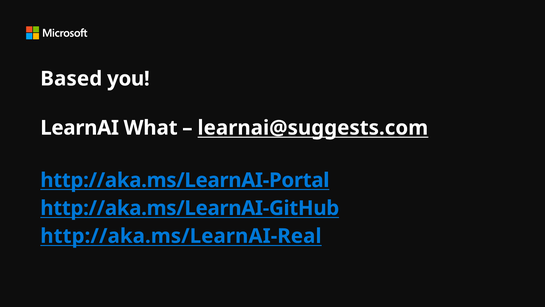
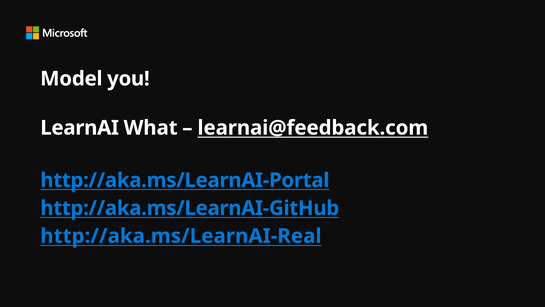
Based: Based -> Model
learnai@suggests.com: learnai@suggests.com -> learnai@feedback.com
